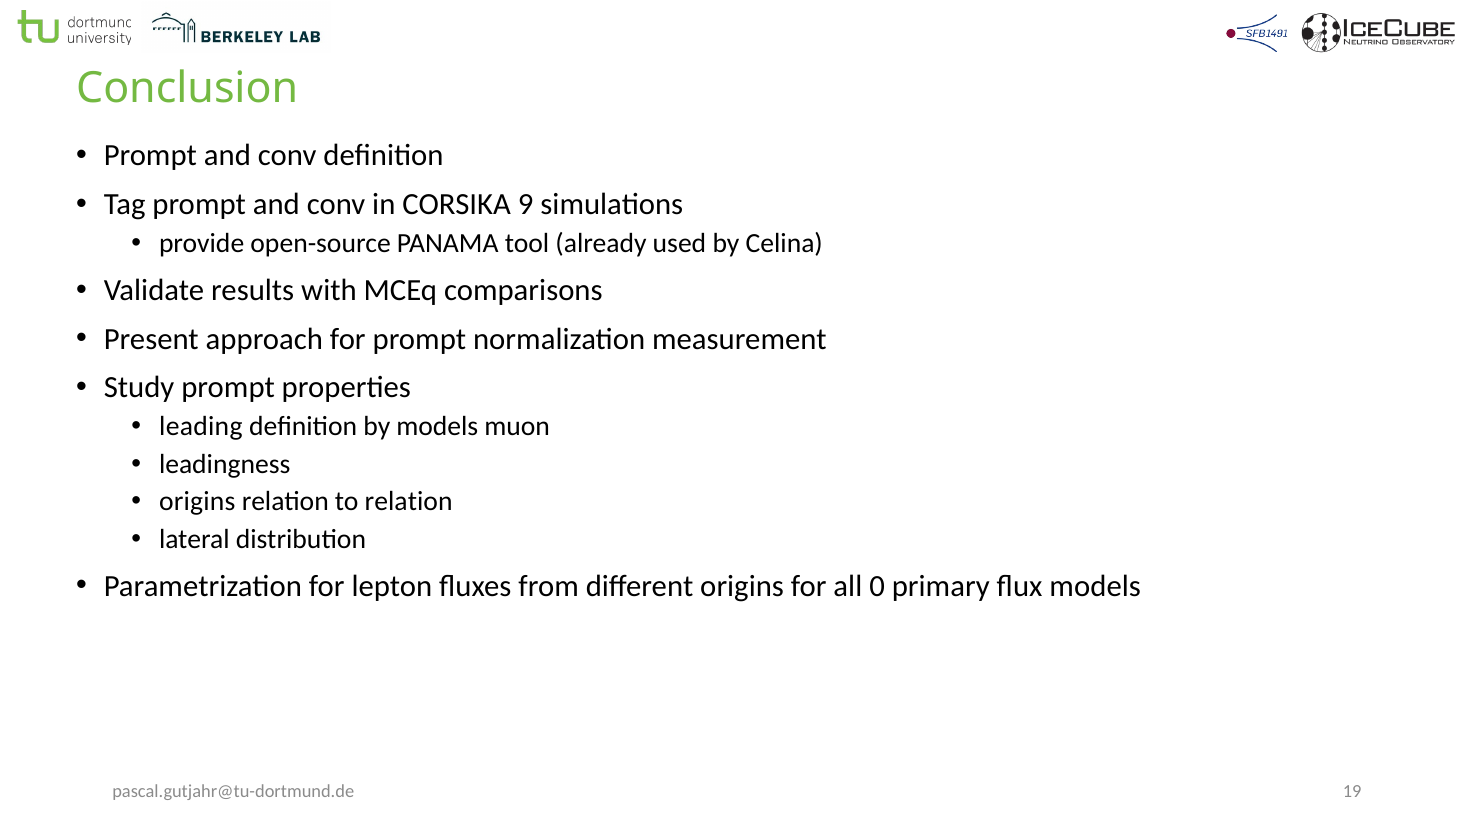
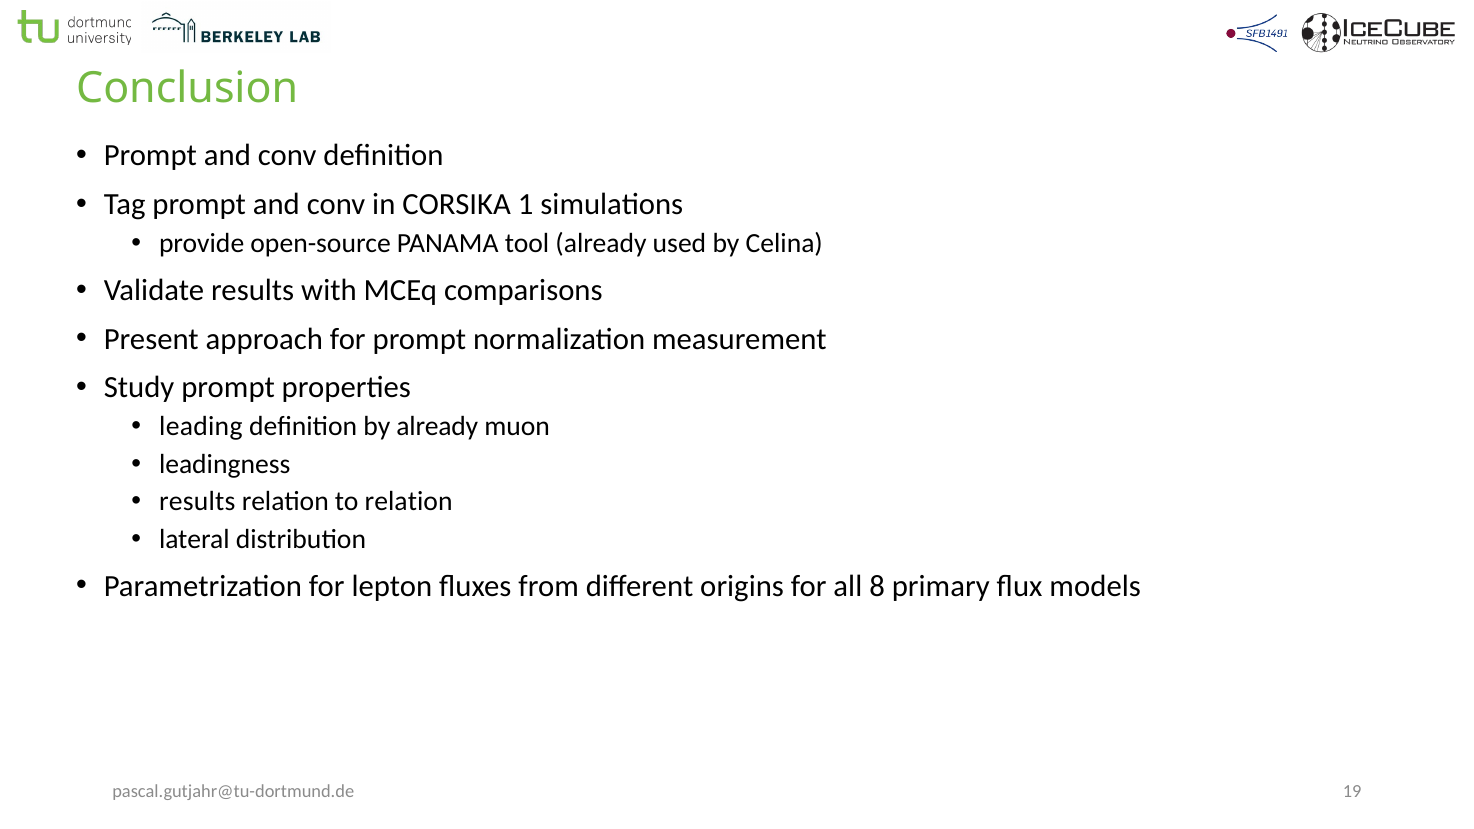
9: 9 -> 1
by models: models -> already
origins at (197, 502): origins -> results
0: 0 -> 8
